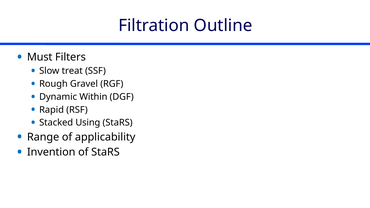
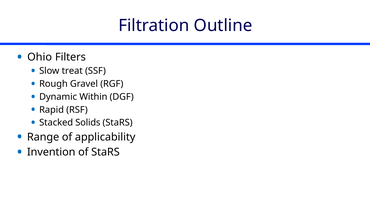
Must: Must -> Ohio
Using: Using -> Solids
